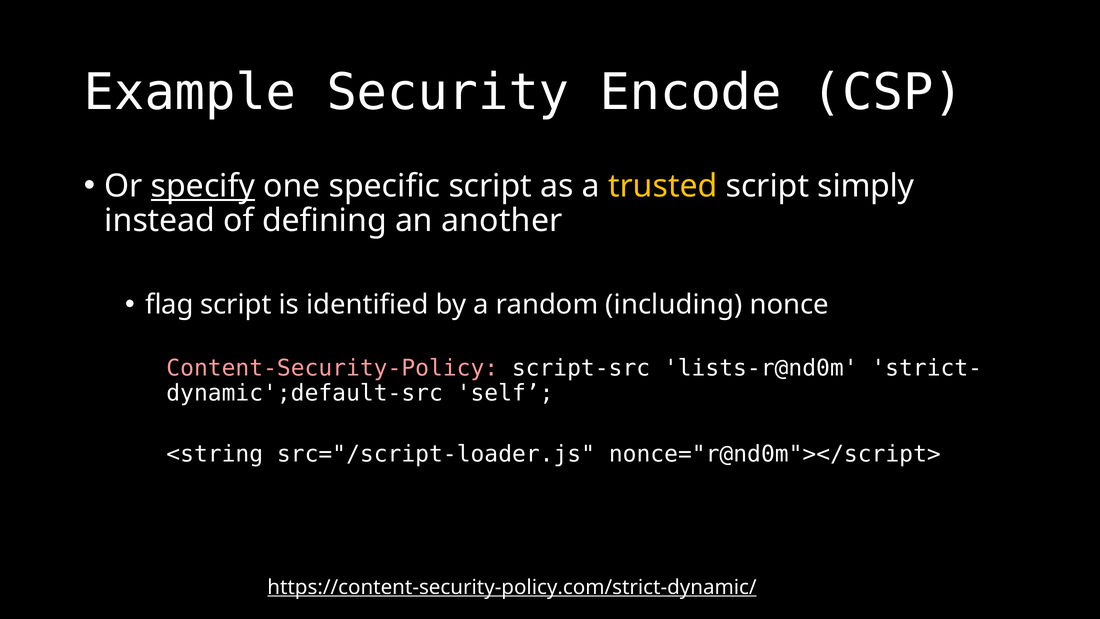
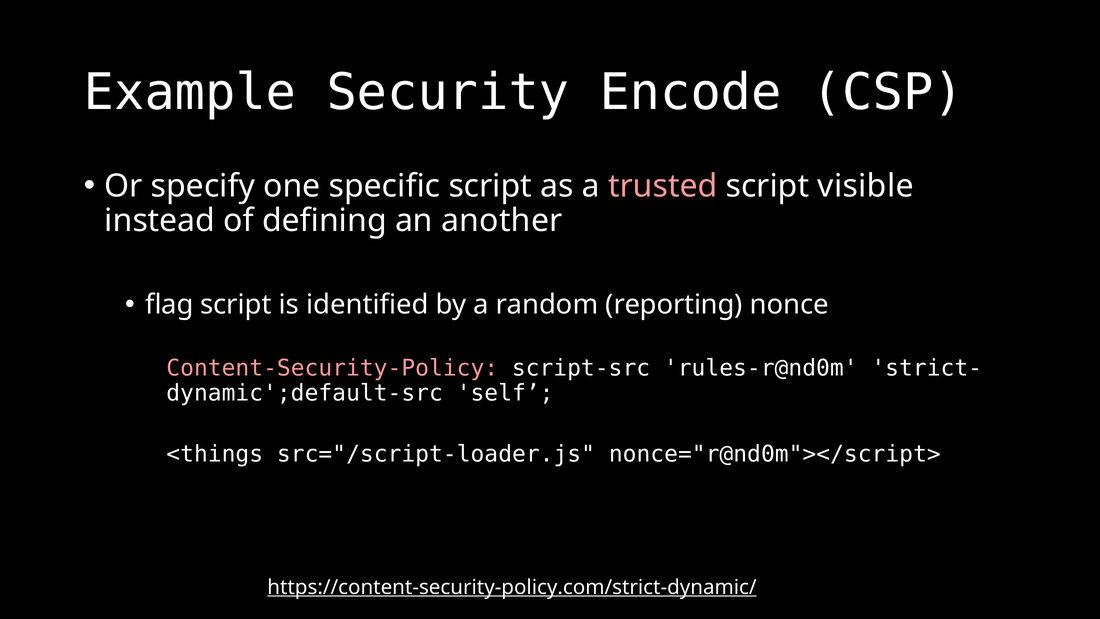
specify underline: present -> none
trusted colour: yellow -> pink
simply: simply -> visible
including: including -> reporting
lists-r@nd0m: lists-r@nd0m -> rules-r@nd0m
<string: <string -> <things
